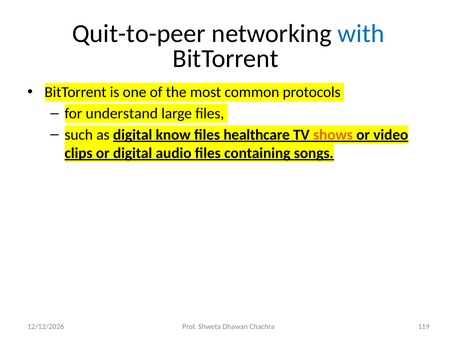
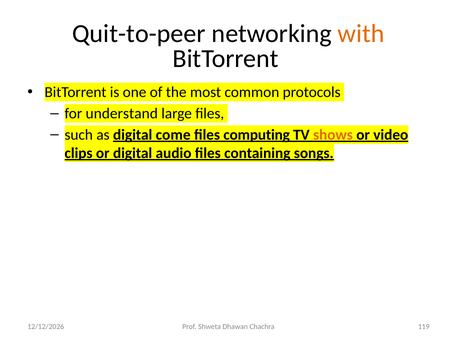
with colour: blue -> orange
know: know -> come
healthcare: healthcare -> computing
